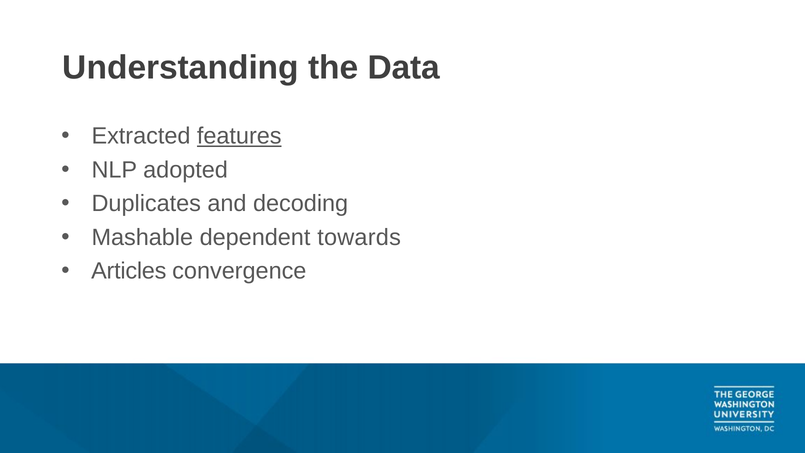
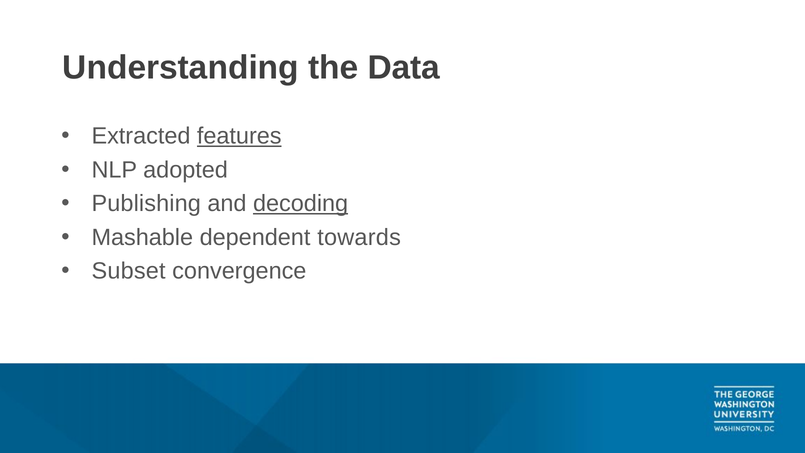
Duplicates: Duplicates -> Publishing
decoding underline: none -> present
Articles: Articles -> Subset
